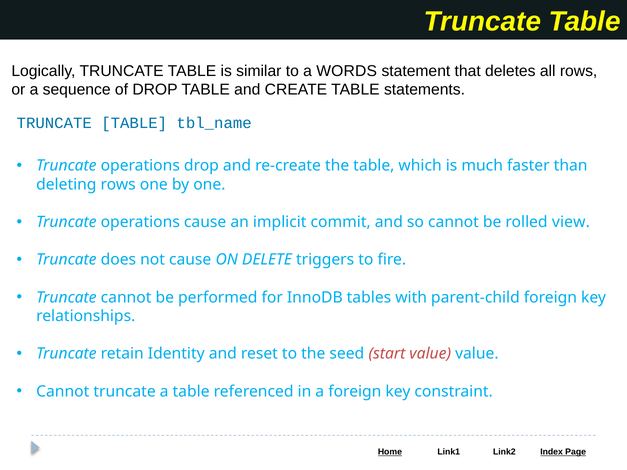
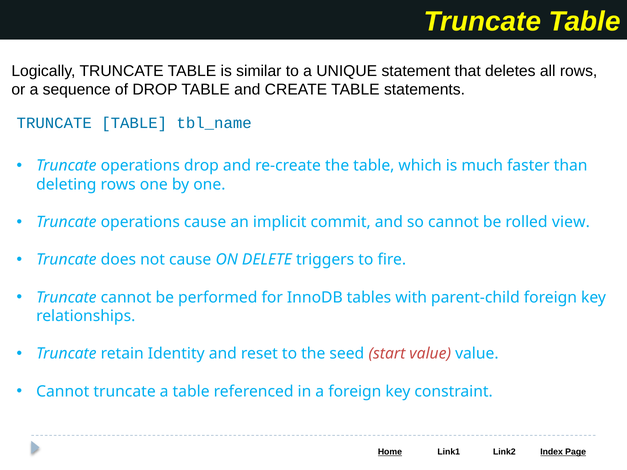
WORDS: WORDS -> UNIQUE
